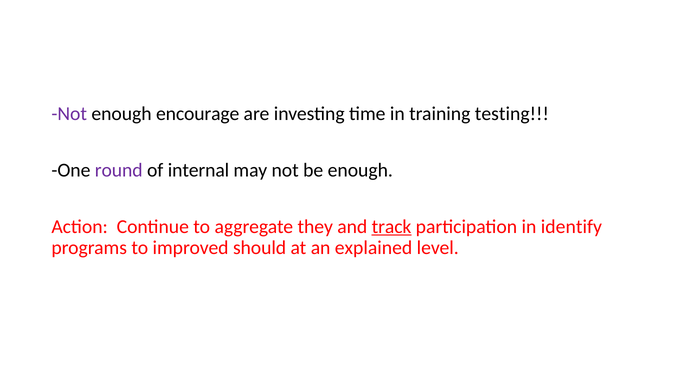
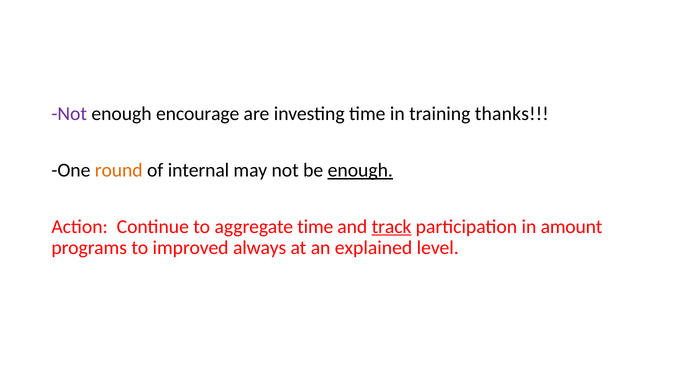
testing: testing -> thanks
round colour: purple -> orange
enough at (360, 170) underline: none -> present
aggregate they: they -> time
identify: identify -> amount
should: should -> always
